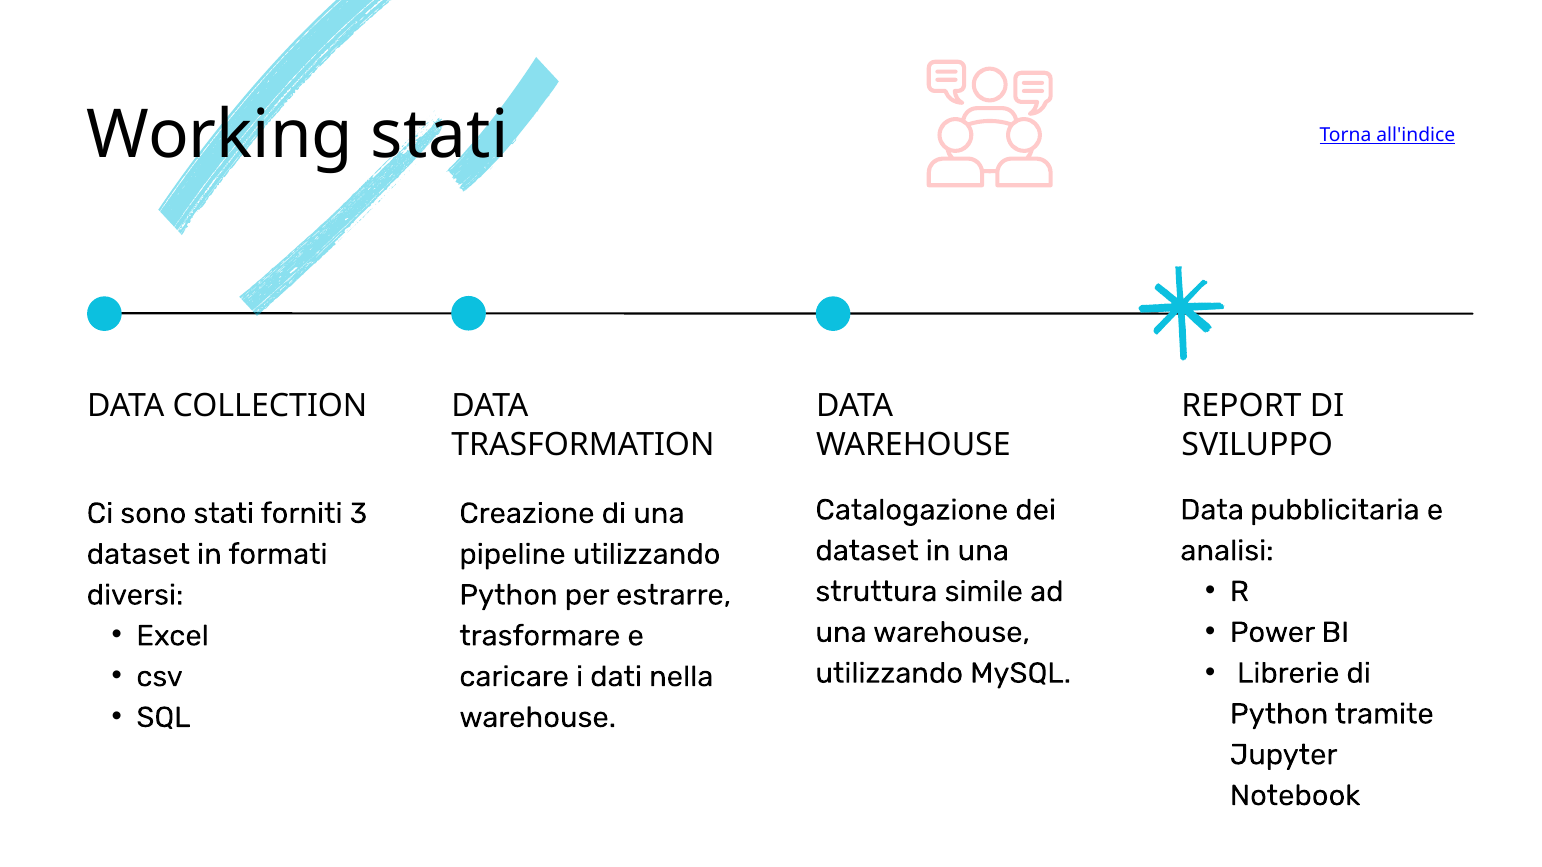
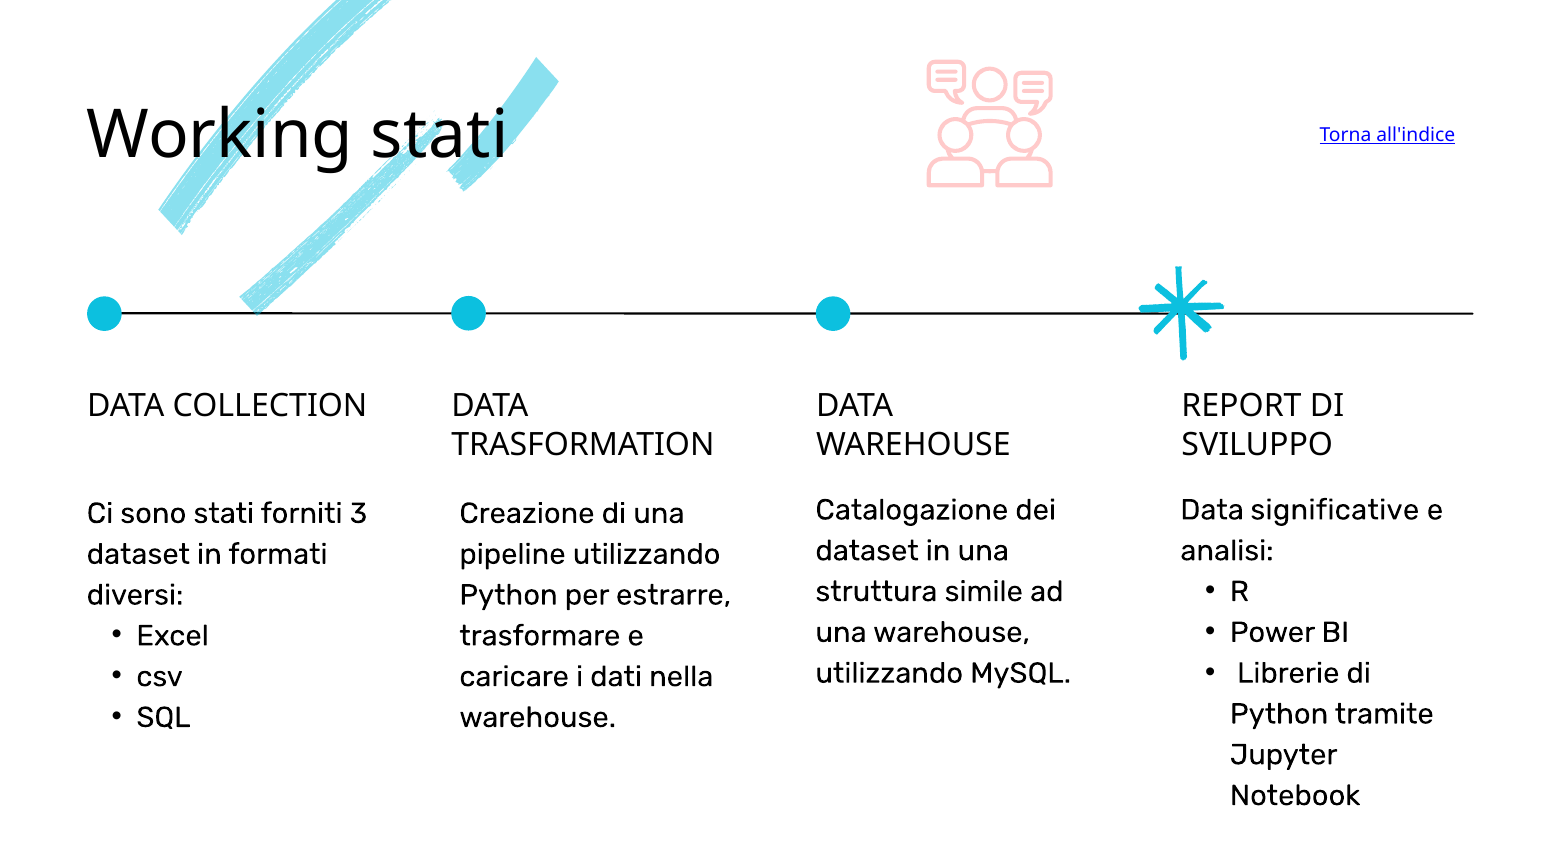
pubblicitaria: pubblicitaria -> significative
